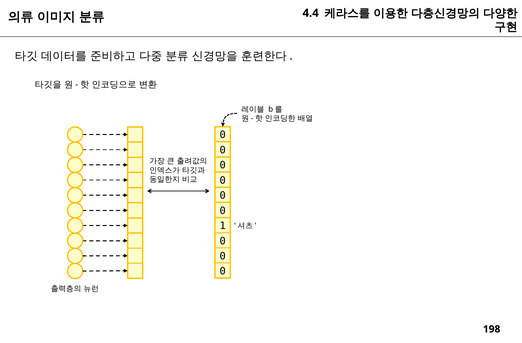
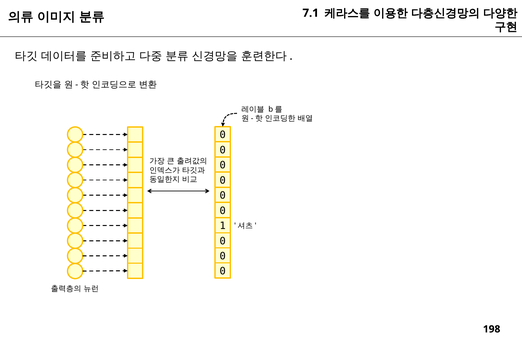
4.4: 4.4 -> 7.1
